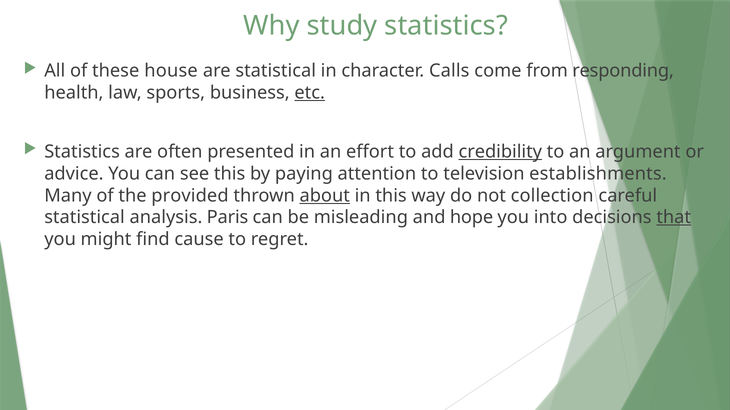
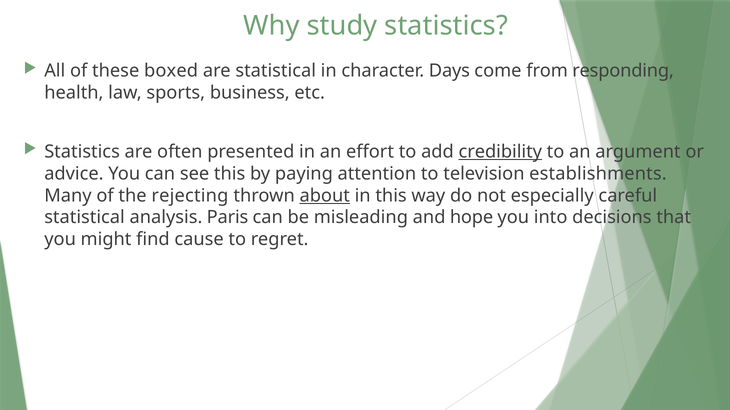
house: house -> boxed
Calls: Calls -> Days
etc underline: present -> none
provided: provided -> rejecting
collection: collection -> especially
that underline: present -> none
